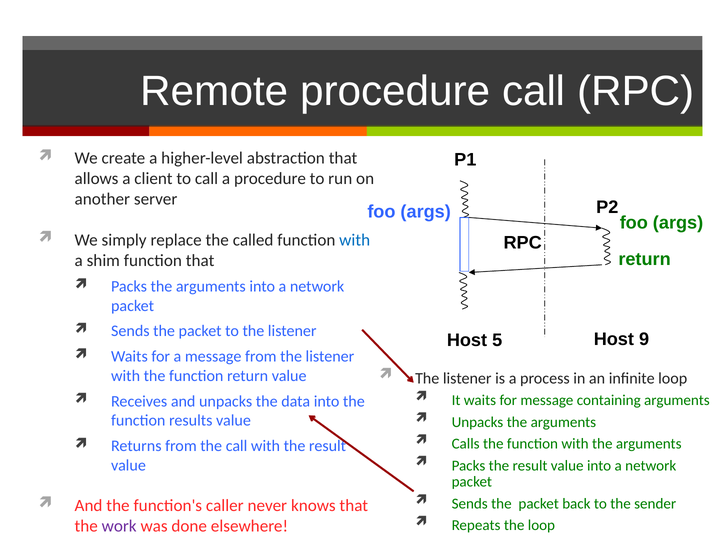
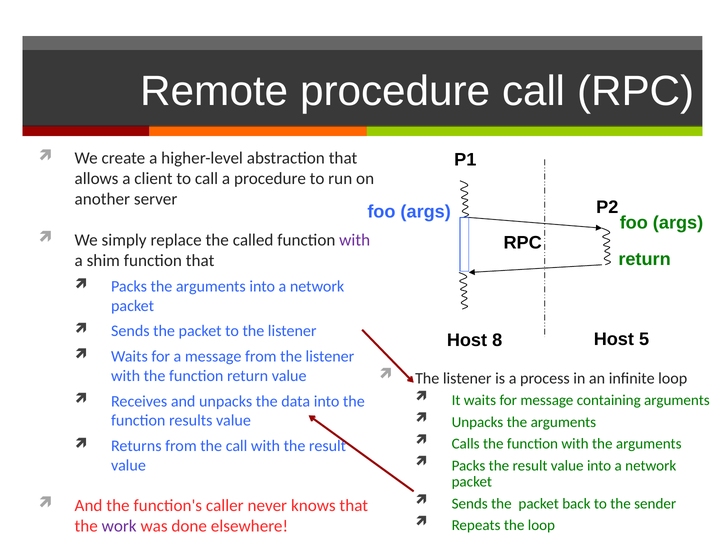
with at (355, 240) colour: blue -> purple
5: 5 -> 8
9: 9 -> 5
